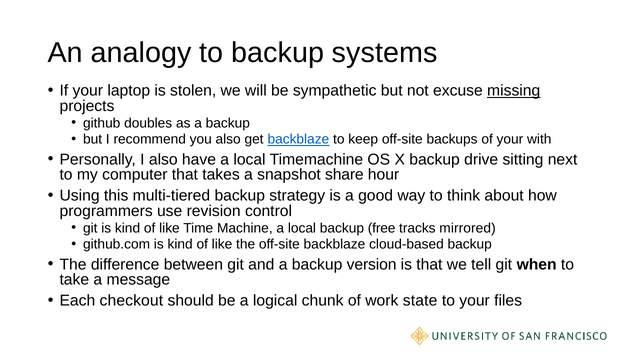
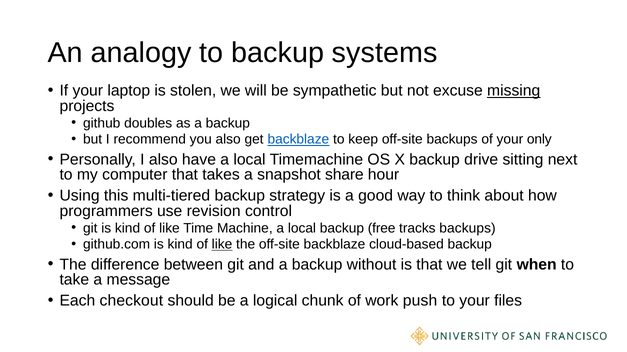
with: with -> only
tracks mirrored: mirrored -> backups
like at (222, 245) underline: none -> present
version: version -> without
state: state -> push
